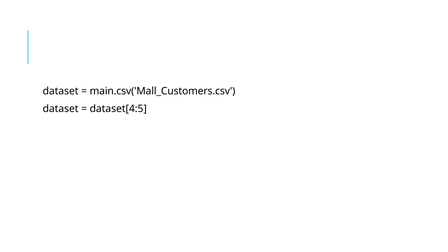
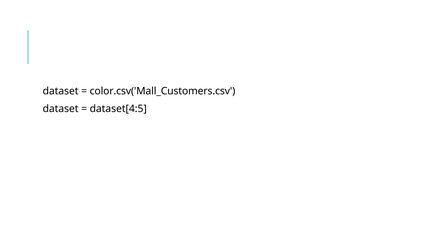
main.csv('Mall_Customers.csv: main.csv('Mall_Customers.csv -> color.csv('Mall_Customers.csv
